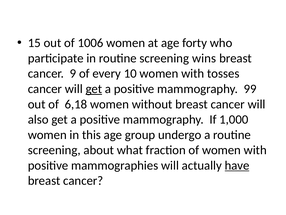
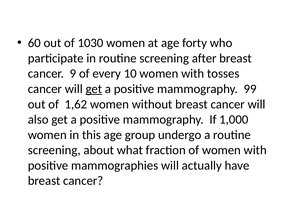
15: 15 -> 60
1006: 1006 -> 1030
wins: wins -> after
6,18: 6,18 -> 1,62
have underline: present -> none
